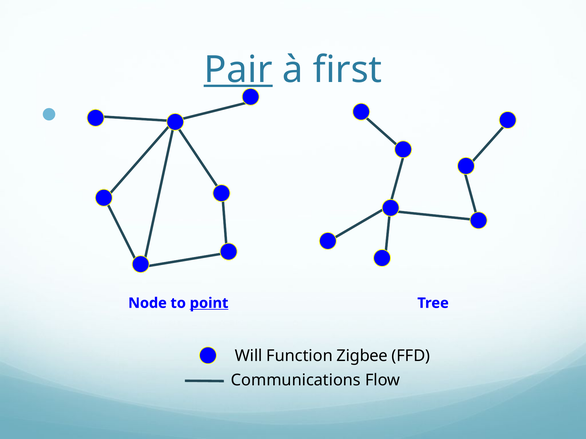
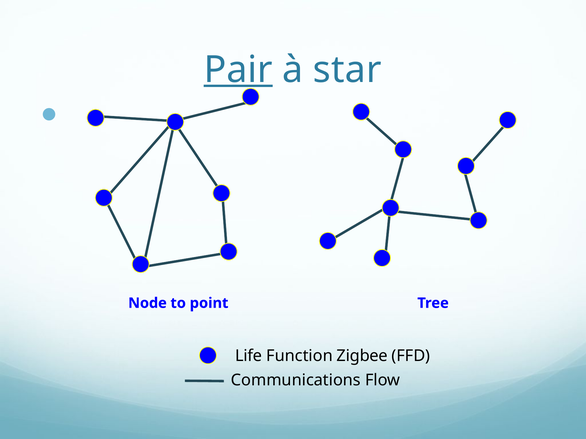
first: first -> star
point underline: present -> none
Will: Will -> Life
